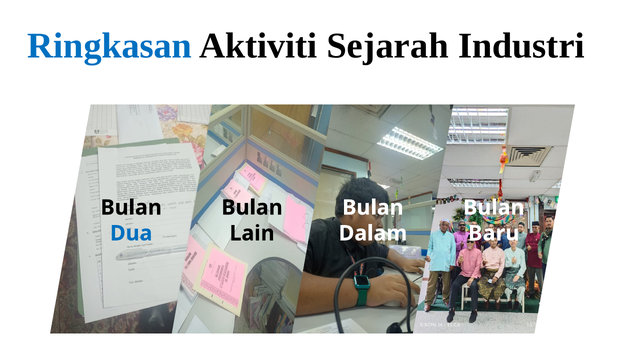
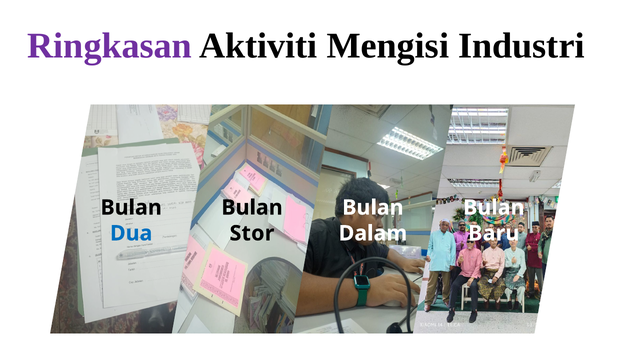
Ringkasan colour: blue -> purple
Sejarah: Sejarah -> Mengisi
Lain: Lain -> Stor
